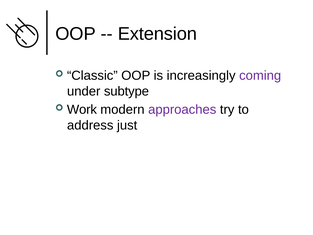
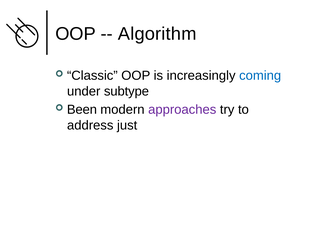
Extension: Extension -> Algorithm
coming colour: purple -> blue
Work: Work -> Been
